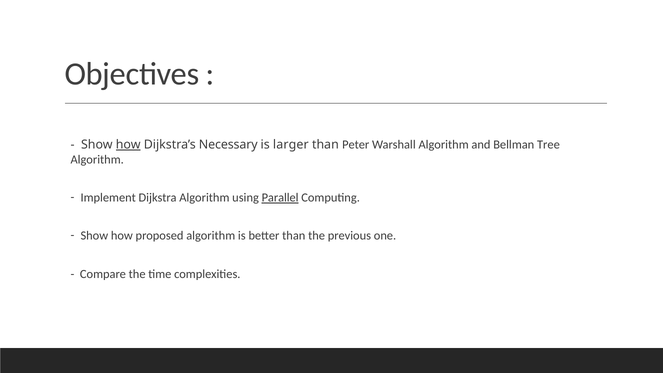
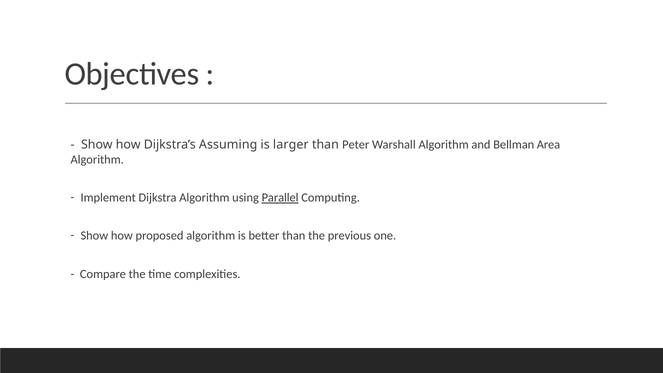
how at (128, 145) underline: present -> none
Necessary: Necessary -> Assuming
Tree: Tree -> Area
